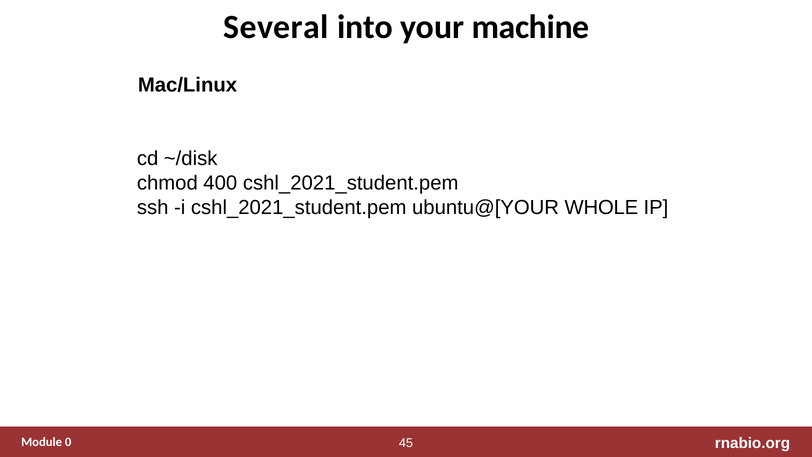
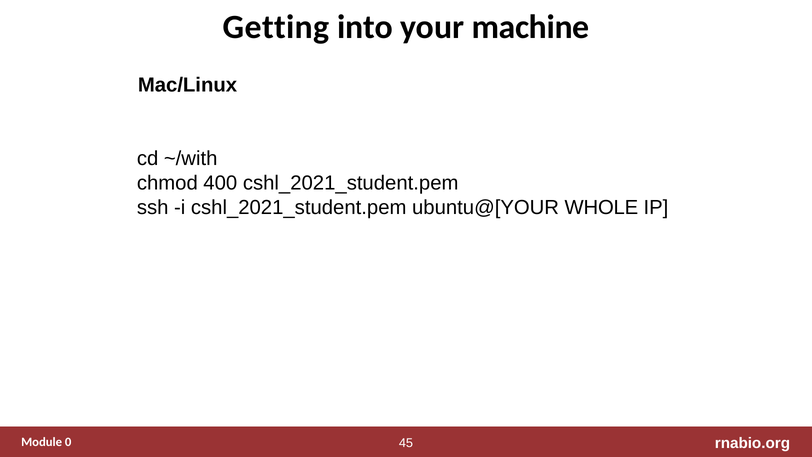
Several: Several -> Getting
~/disk: ~/disk -> ~/with
